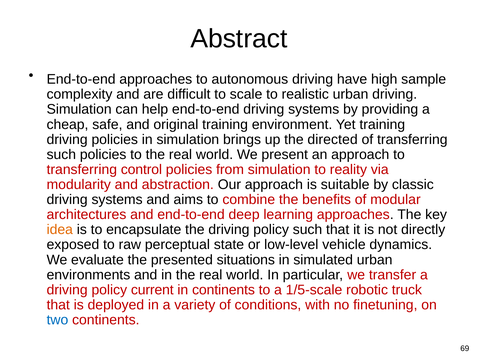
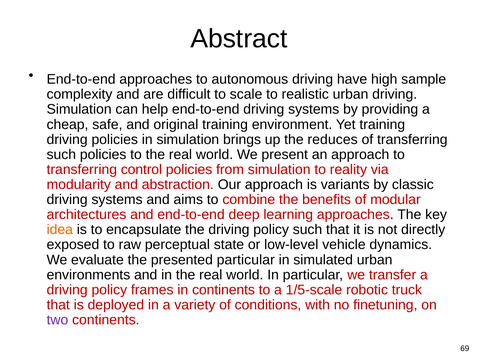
directed: directed -> reduces
suitable: suitable -> variants
presented situations: situations -> particular
current: current -> frames
two colour: blue -> purple
